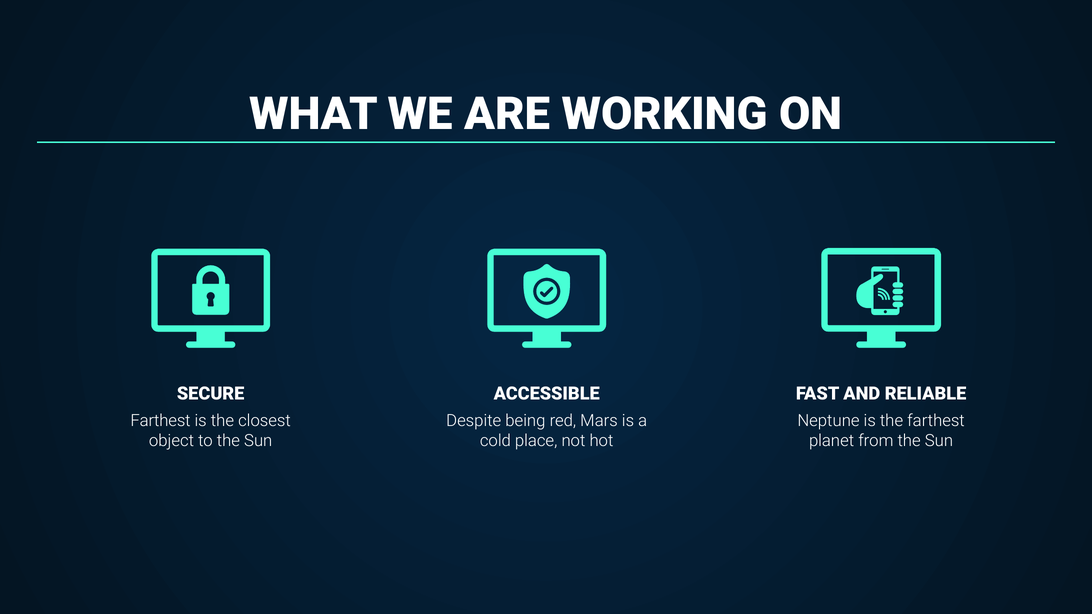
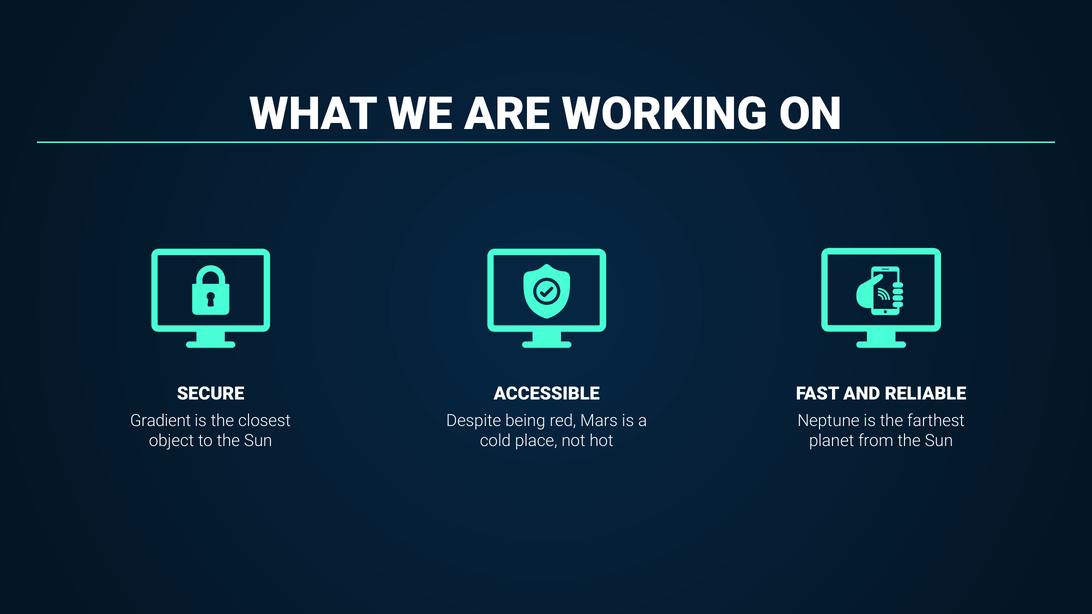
Farthest at (160, 421): Farthest -> Gradient
